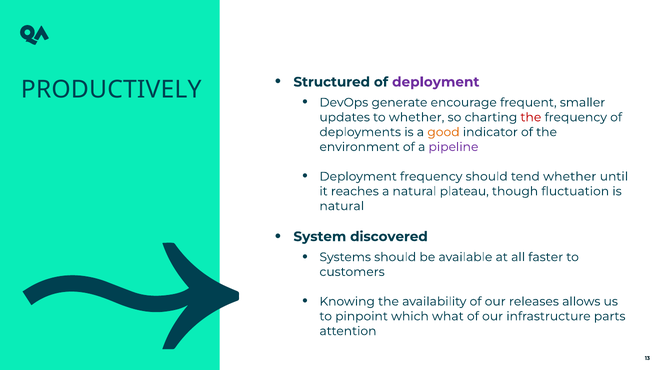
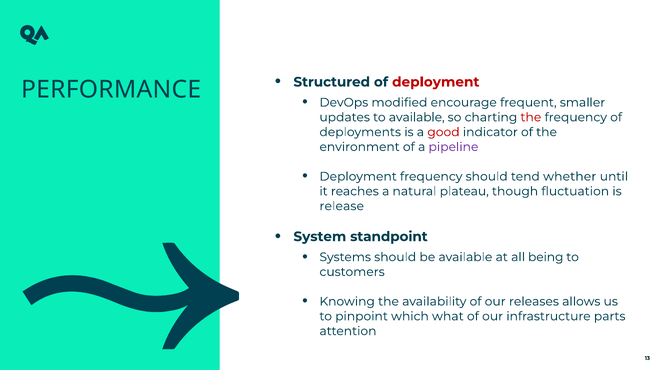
deployment at (436, 82) colour: purple -> red
PRODUCTIVELY: PRODUCTIVELY -> PERFORMANCE
generate: generate -> modified
to whether: whether -> available
good colour: orange -> red
natural at (342, 206): natural -> release
discovered: discovered -> standpoint
faster: faster -> being
